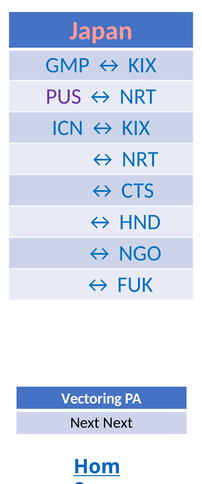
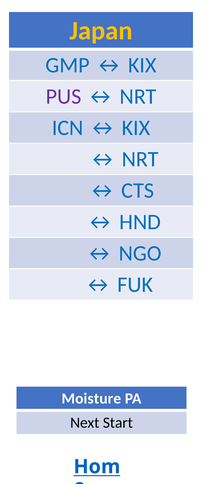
Japan colour: pink -> yellow
Vectoring: Vectoring -> Moisture
Next Next: Next -> Start
